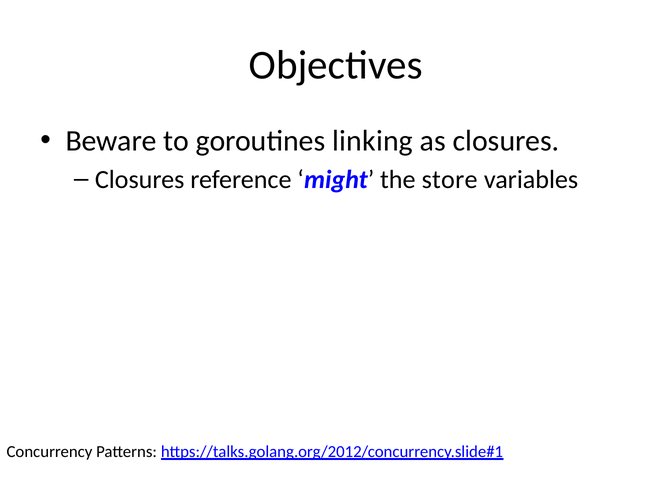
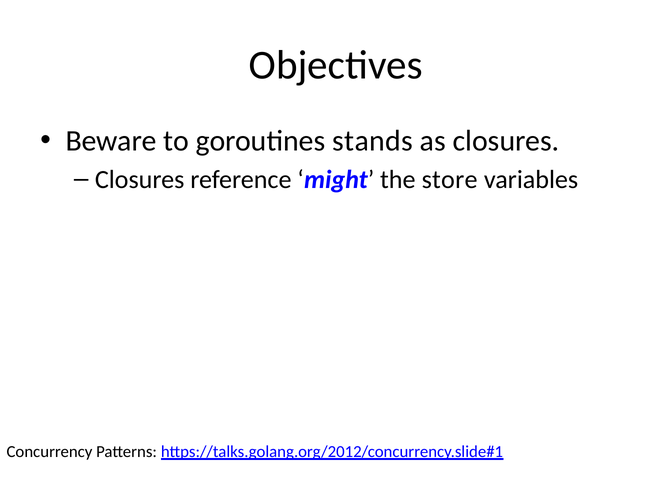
linking: linking -> stands
